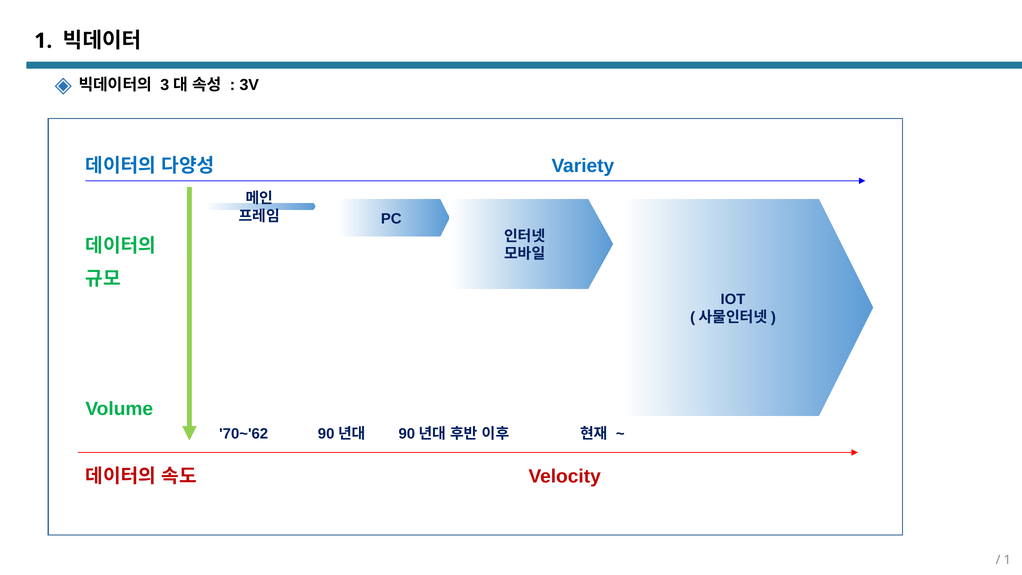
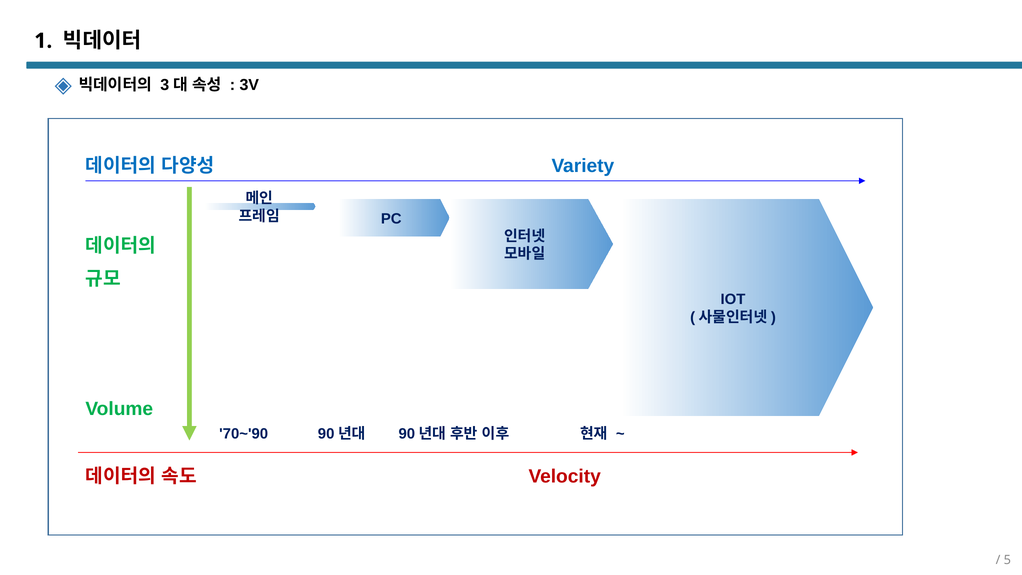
70~'62: 70~'62 -> 70~'90
1 at (1007, 560): 1 -> 5
